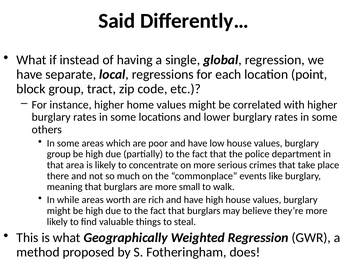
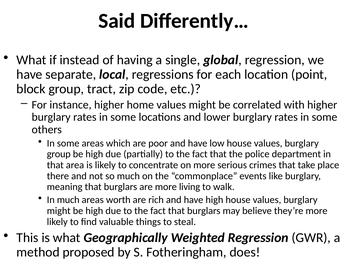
small: small -> living
In while: while -> much
